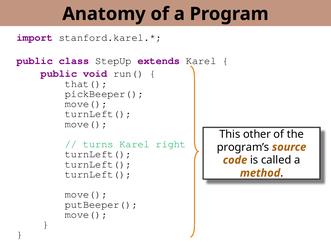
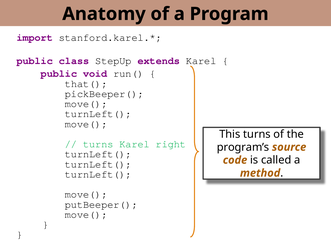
This other: other -> turns
